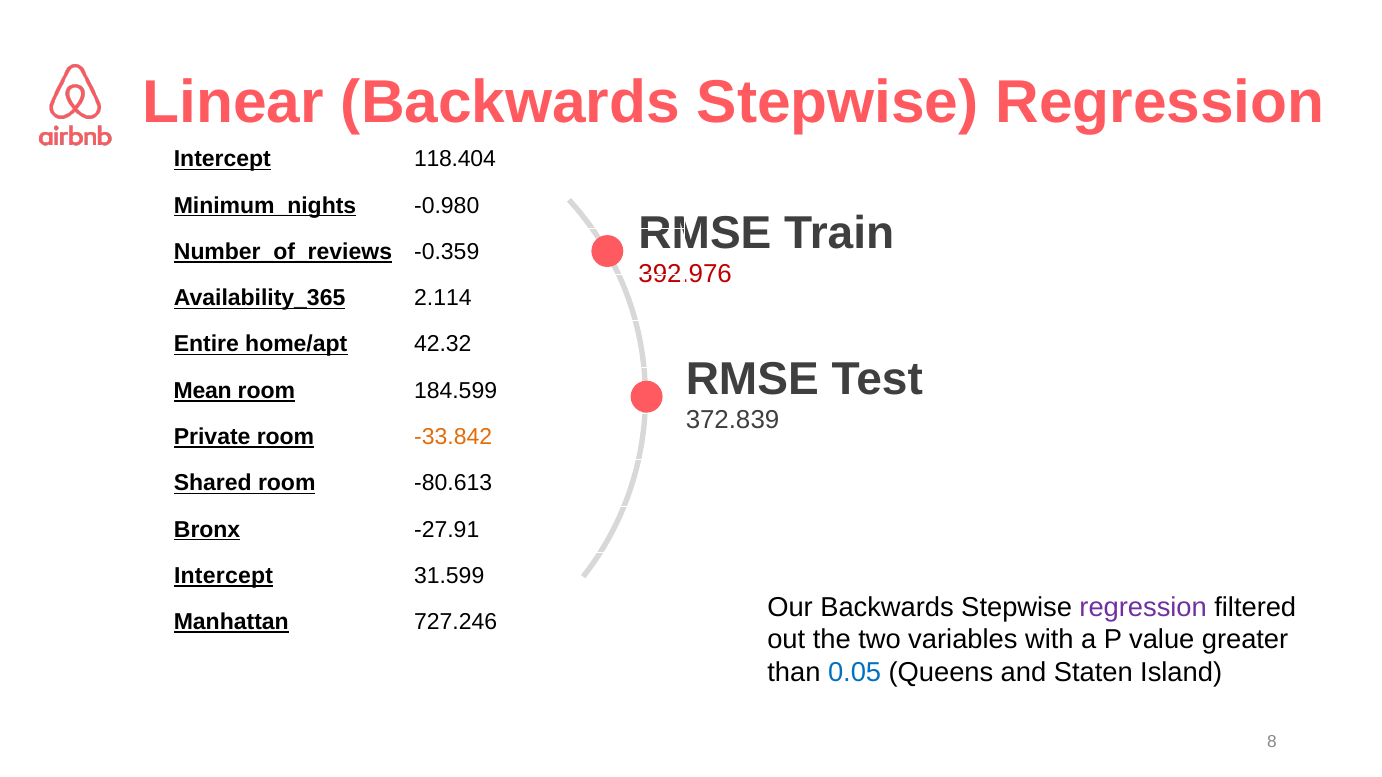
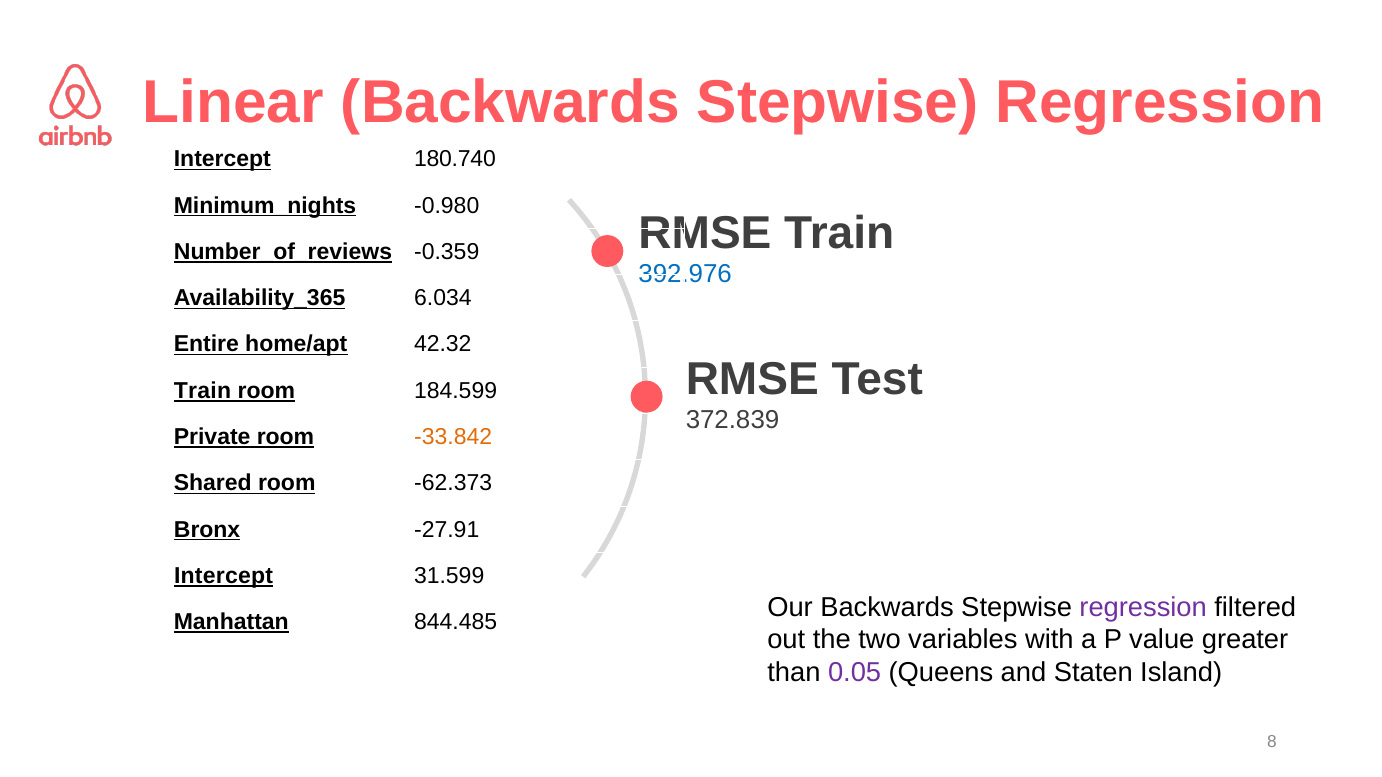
118.404: 118.404 -> 180.740
392.976 colour: red -> blue
2.114: 2.114 -> 6.034
Mean at (203, 391): Mean -> Train
-80.613: -80.613 -> -62.373
727.246: 727.246 -> 844.485
0.05 colour: blue -> purple
